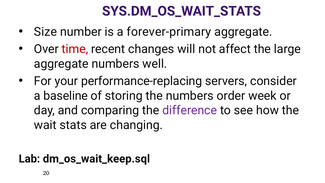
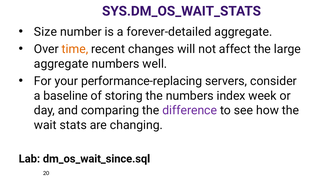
forever-primary: forever-primary -> forever-detailed
time colour: red -> orange
order: order -> index
dm_os_wait_keep.sql: dm_os_wait_keep.sql -> dm_os_wait_since.sql
